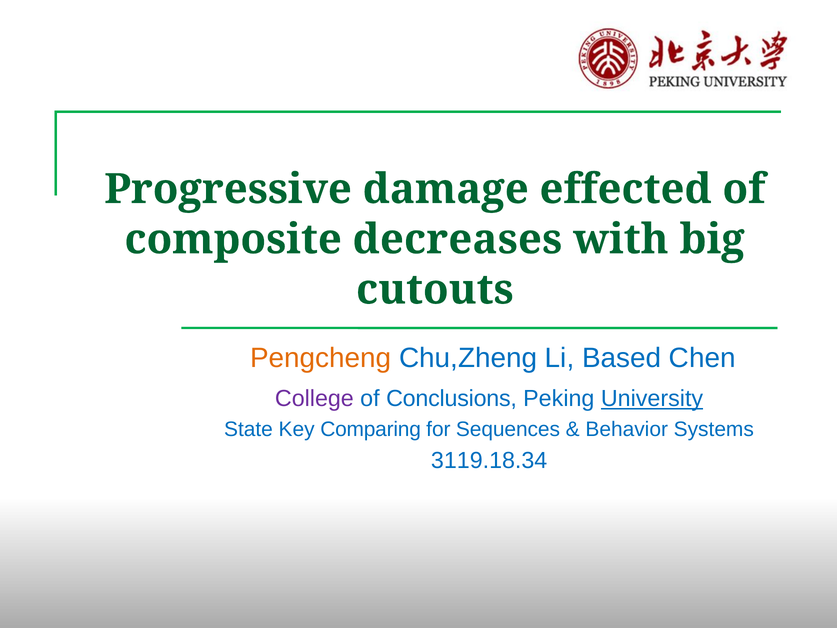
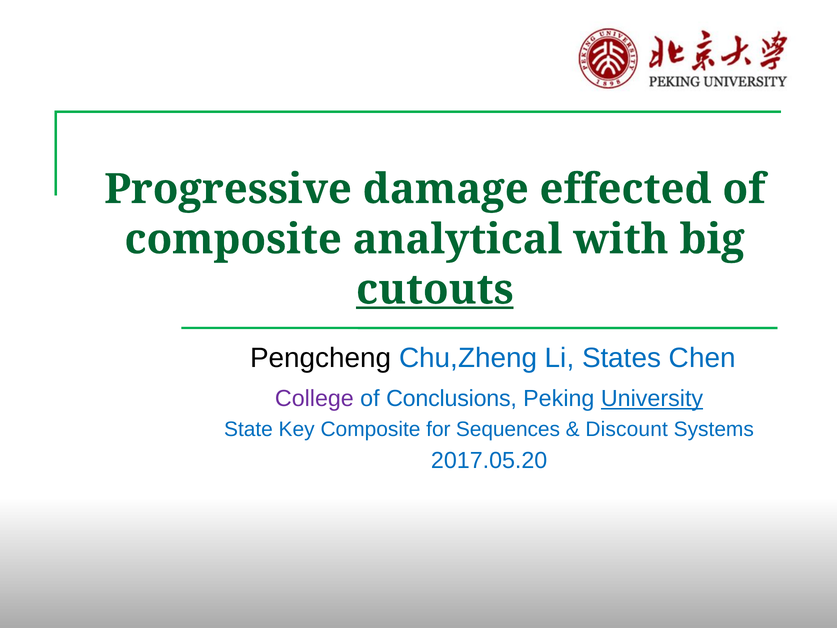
decreases: decreases -> analytical
cutouts underline: none -> present
Pengcheng colour: orange -> black
Based: Based -> States
Key Comparing: Comparing -> Composite
Behavior: Behavior -> Discount
3119.18.34: 3119.18.34 -> 2017.05.20
